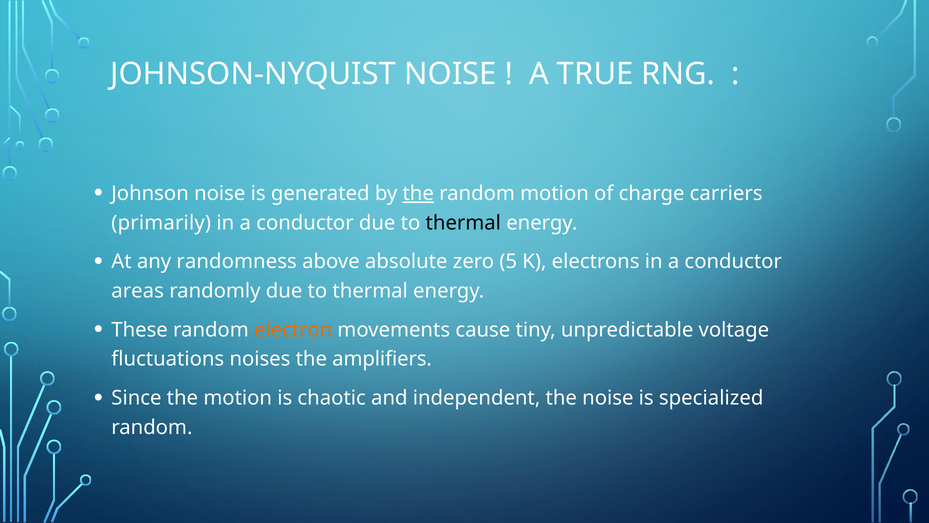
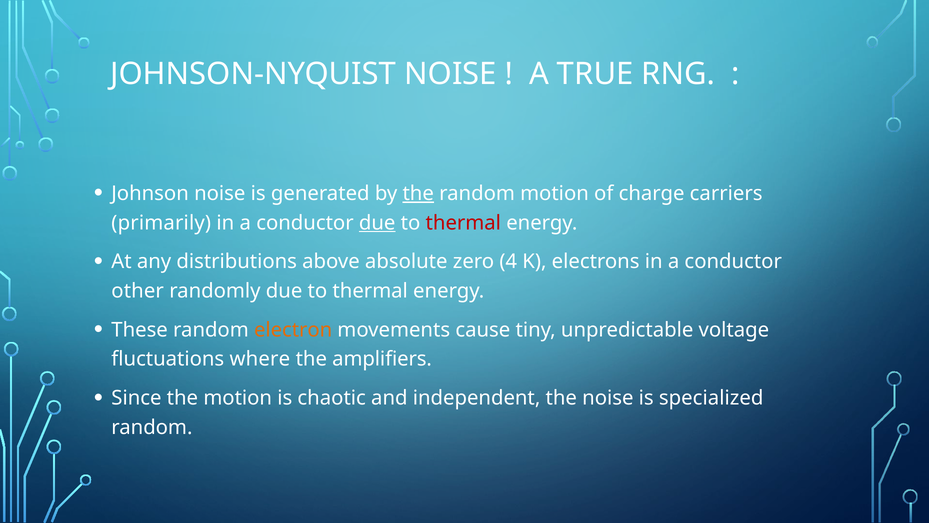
due at (377, 223) underline: none -> present
thermal at (463, 223) colour: black -> red
randomness: randomness -> distributions
5: 5 -> 4
areas: areas -> other
noises: noises -> where
